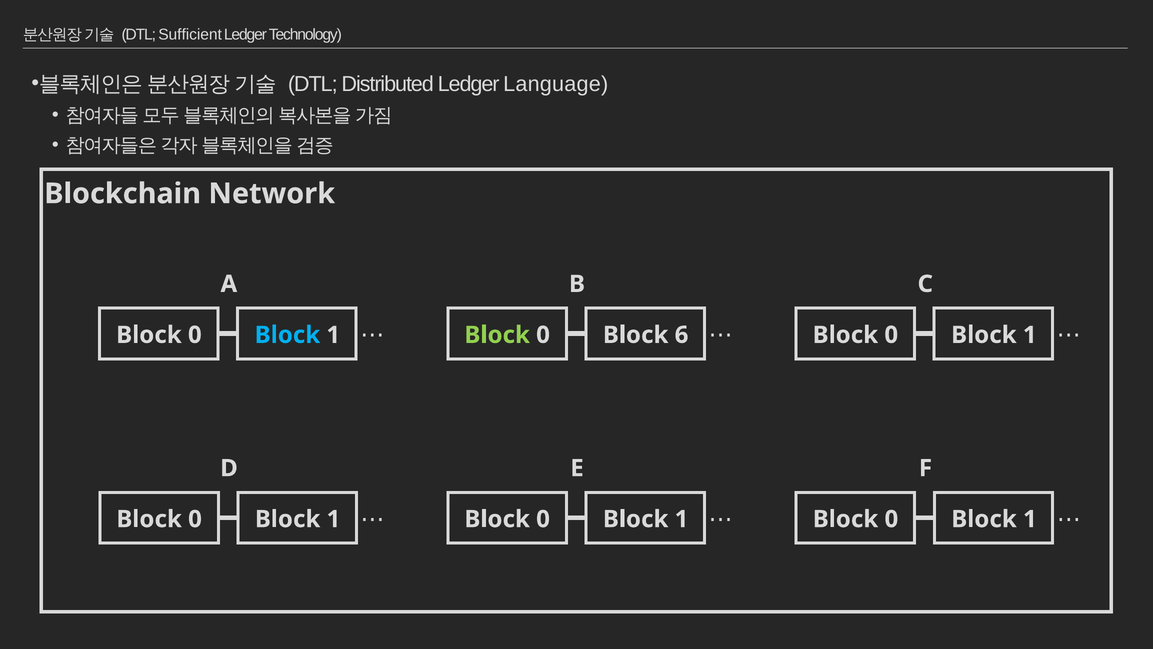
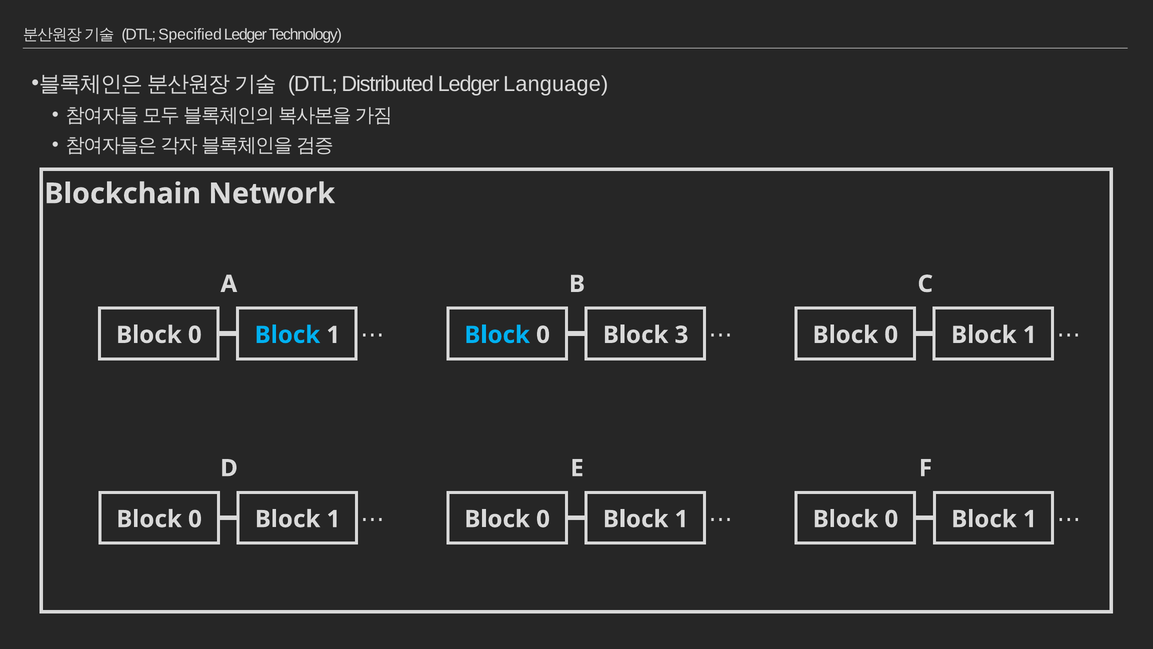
Sufficient: Sufficient -> Specified
Block at (497, 335) colour: light green -> light blue
6: 6 -> 3
